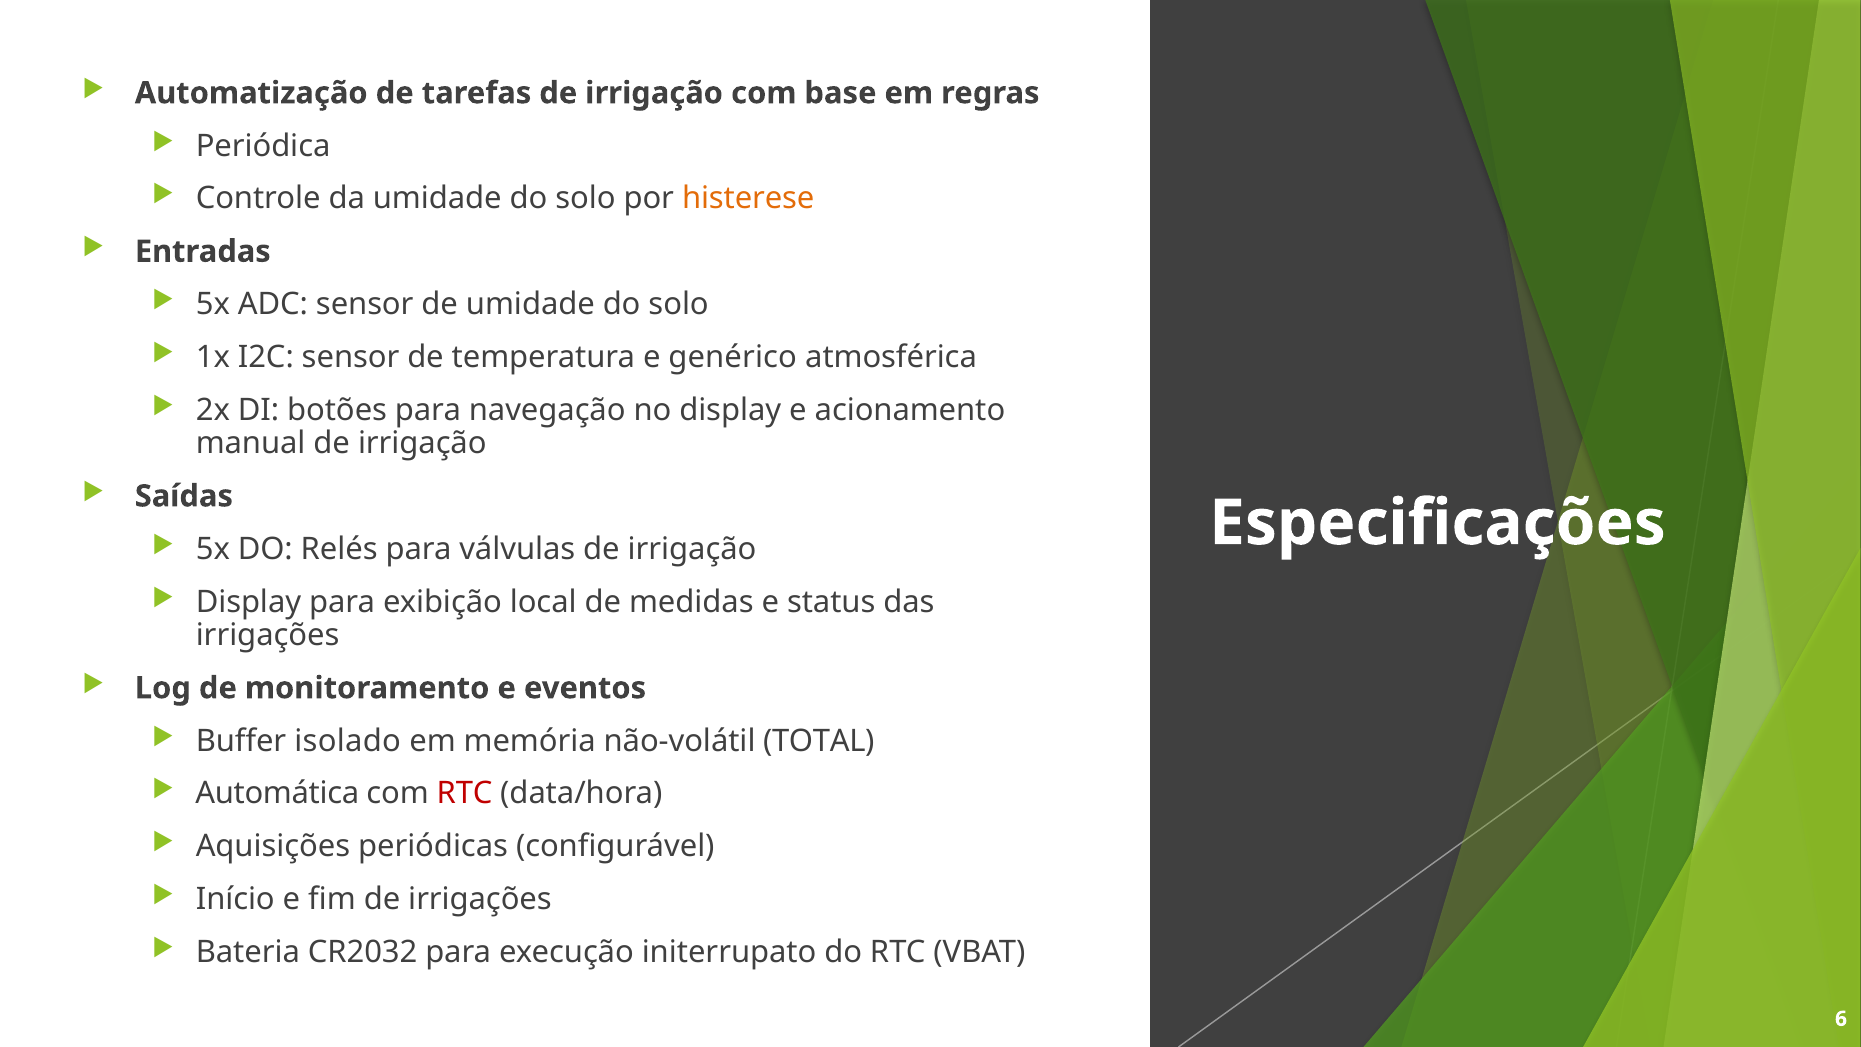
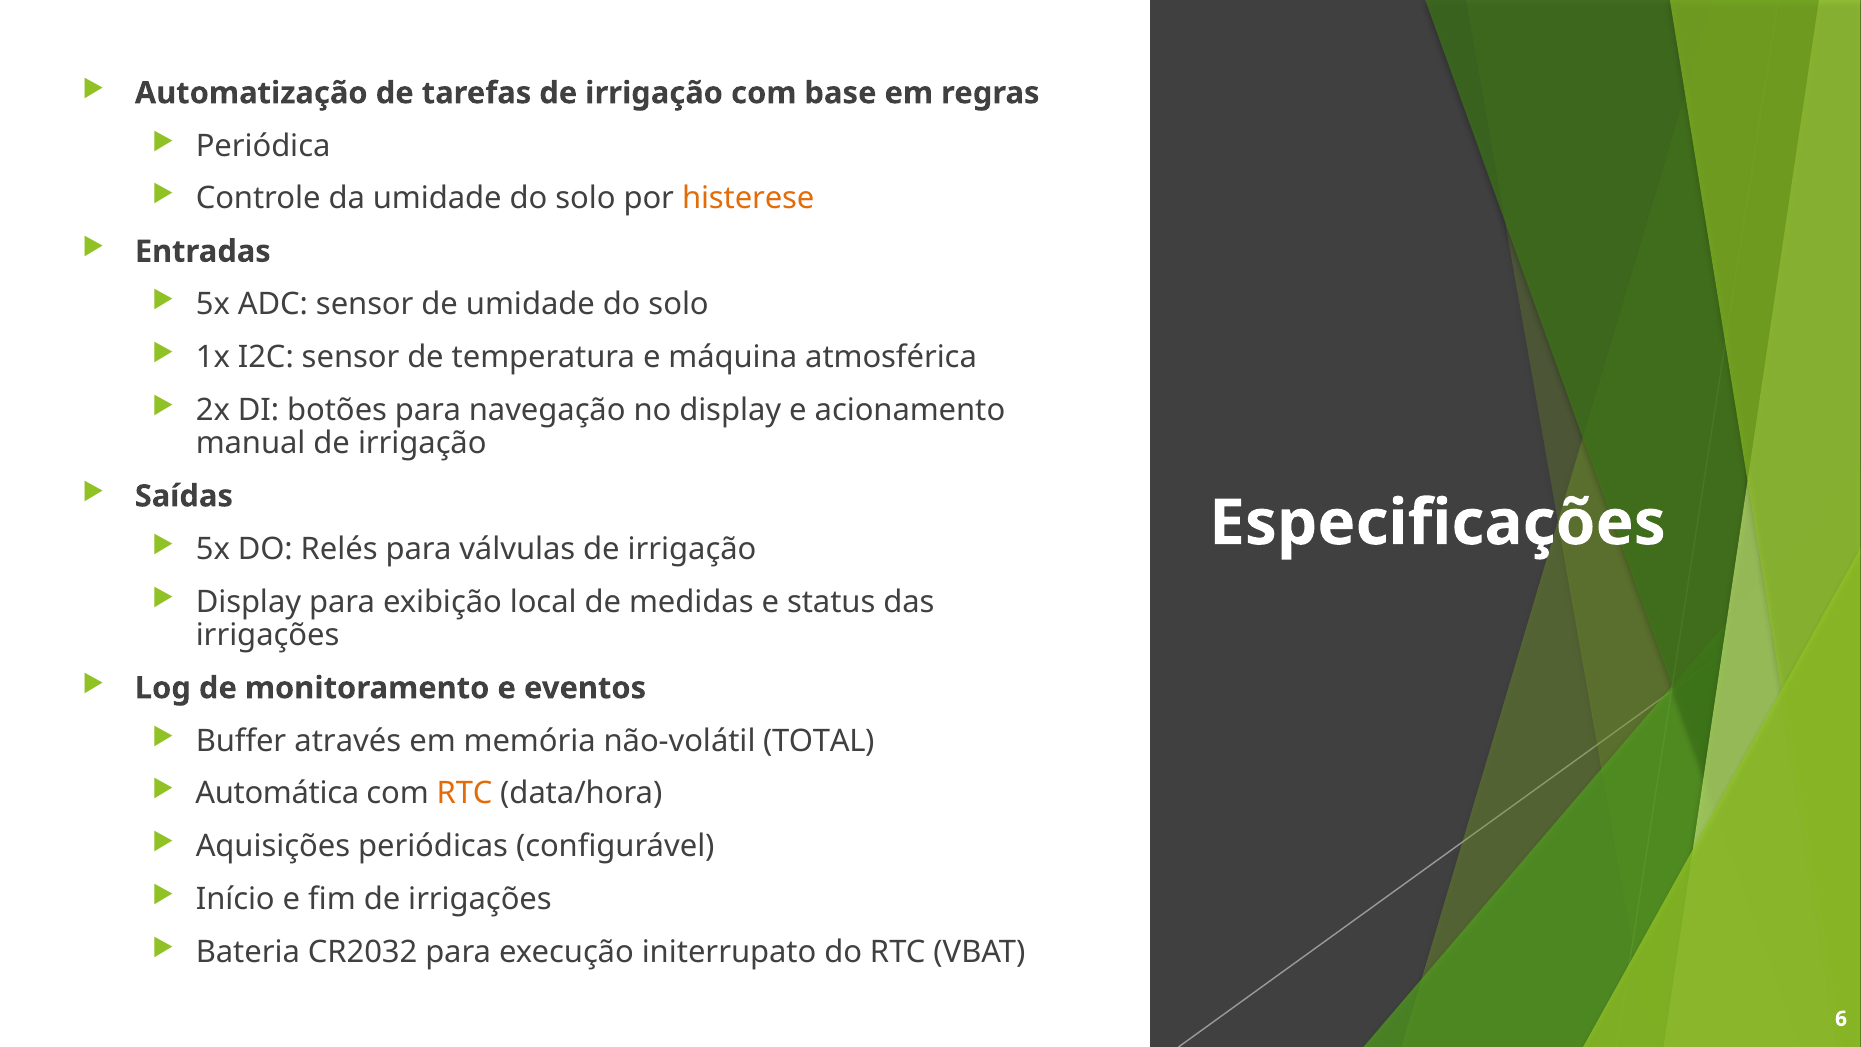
genérico: genérico -> máquina
isolado: isolado -> através
RTC at (465, 794) colour: red -> orange
